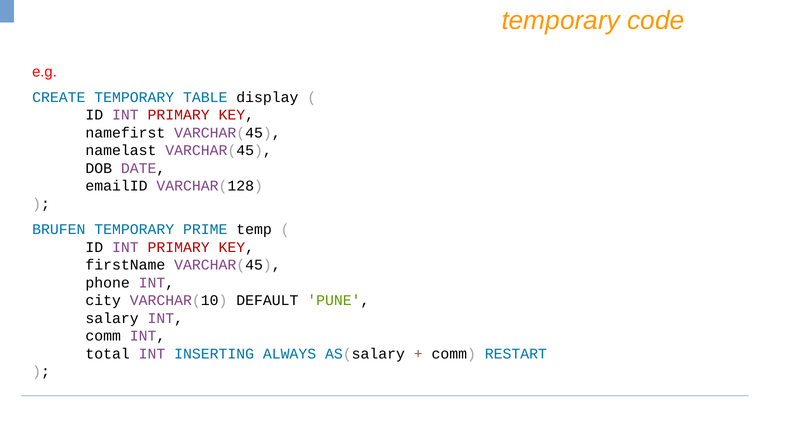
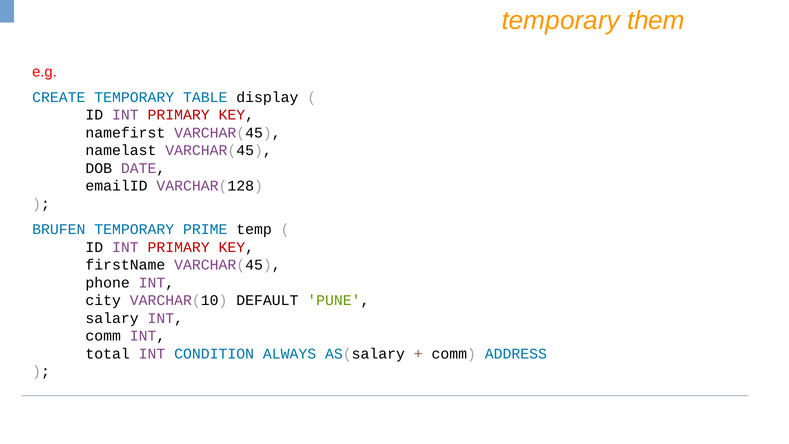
code: code -> them
INSERTING: INSERTING -> CONDITION
RESTART: RESTART -> ADDRESS
